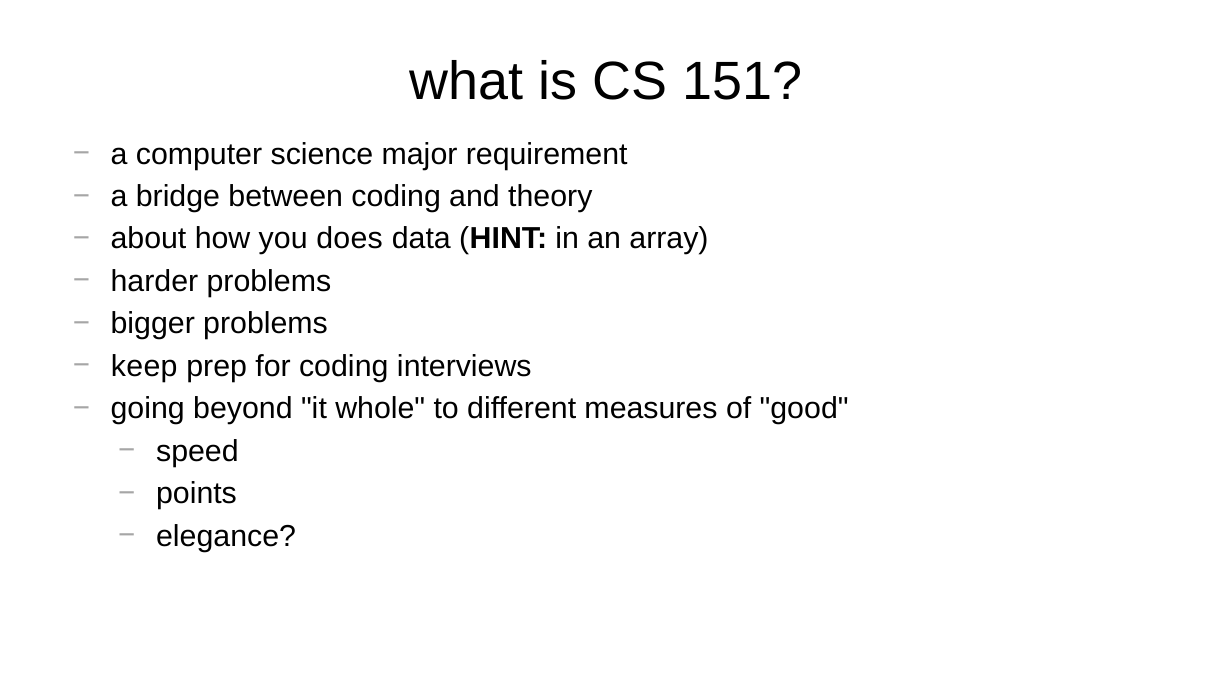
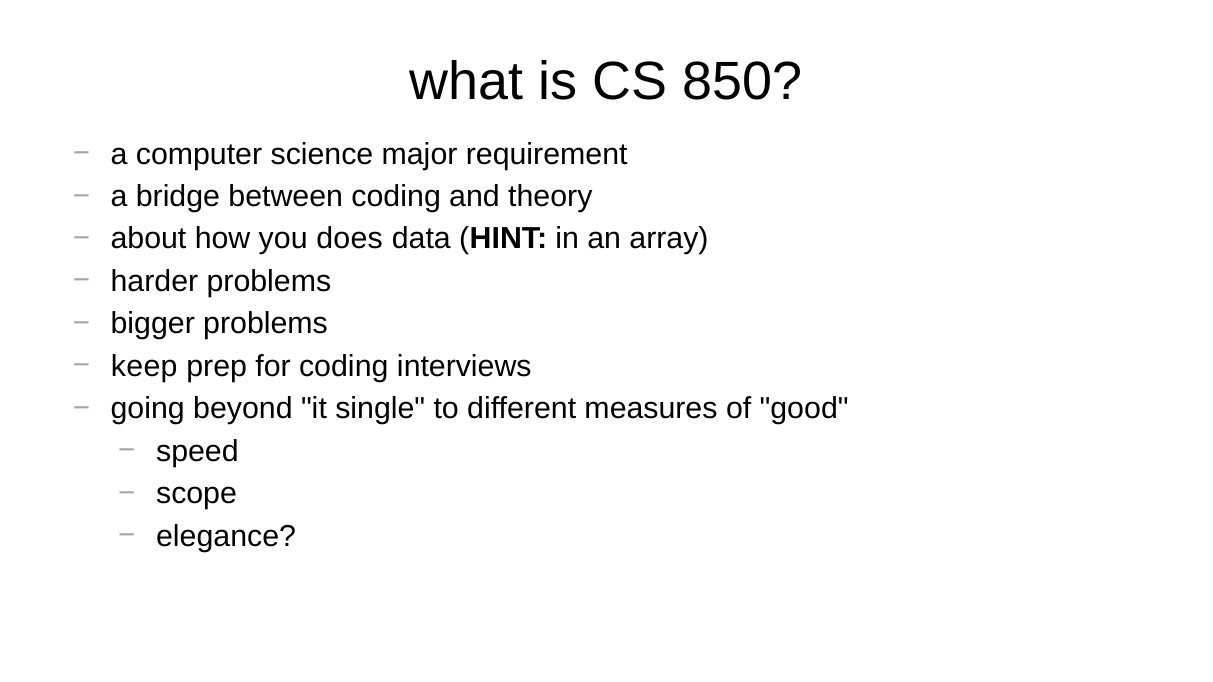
151: 151 -> 850
whole: whole -> single
points: points -> scope
